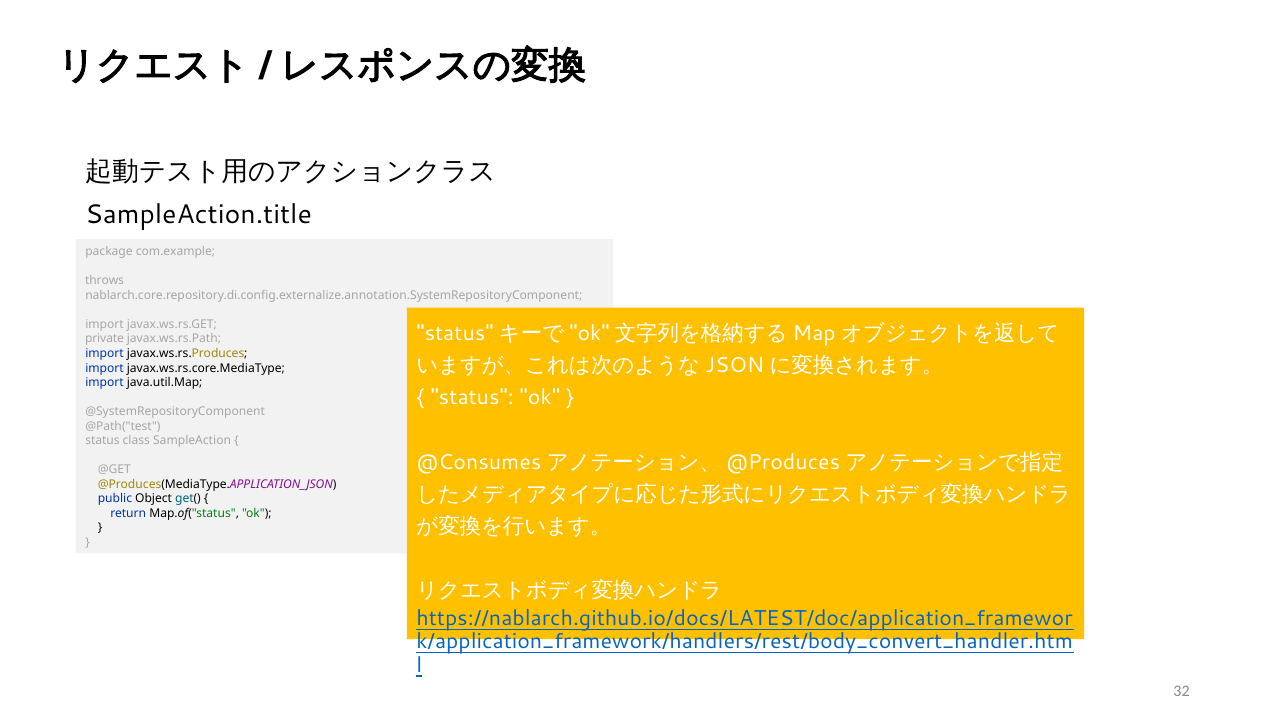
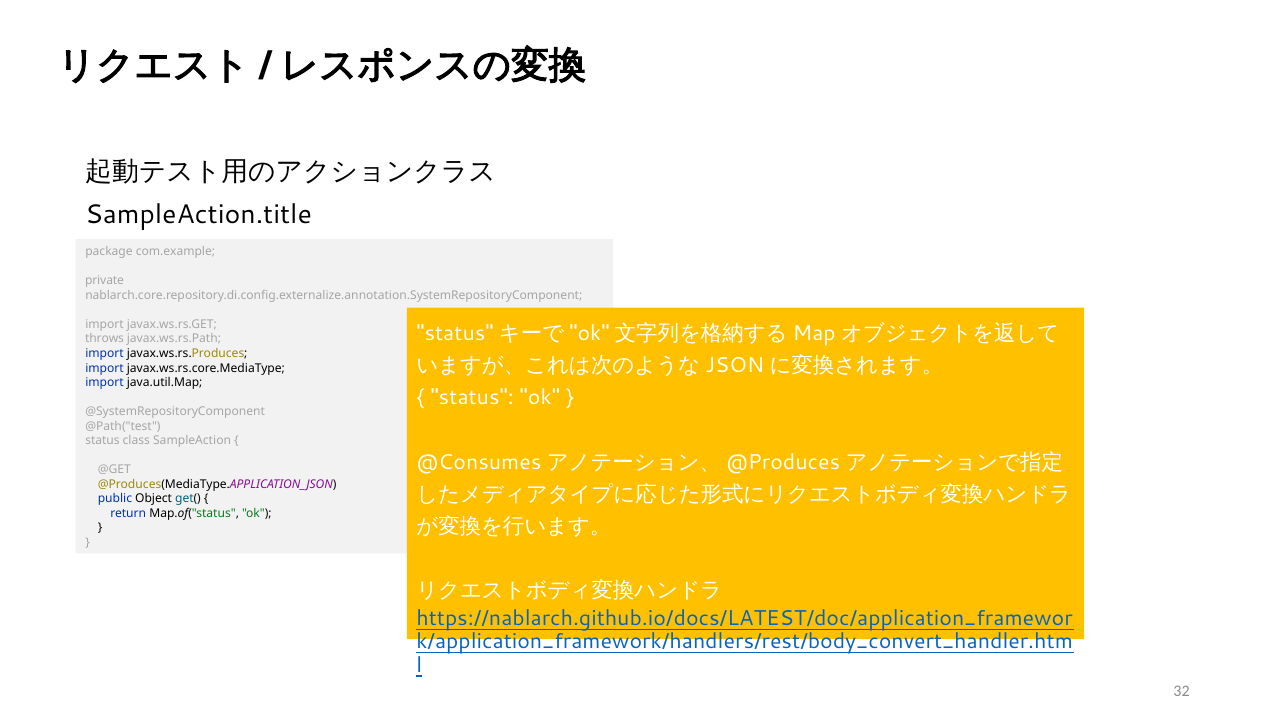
throws: throws -> private
private: private -> throws
